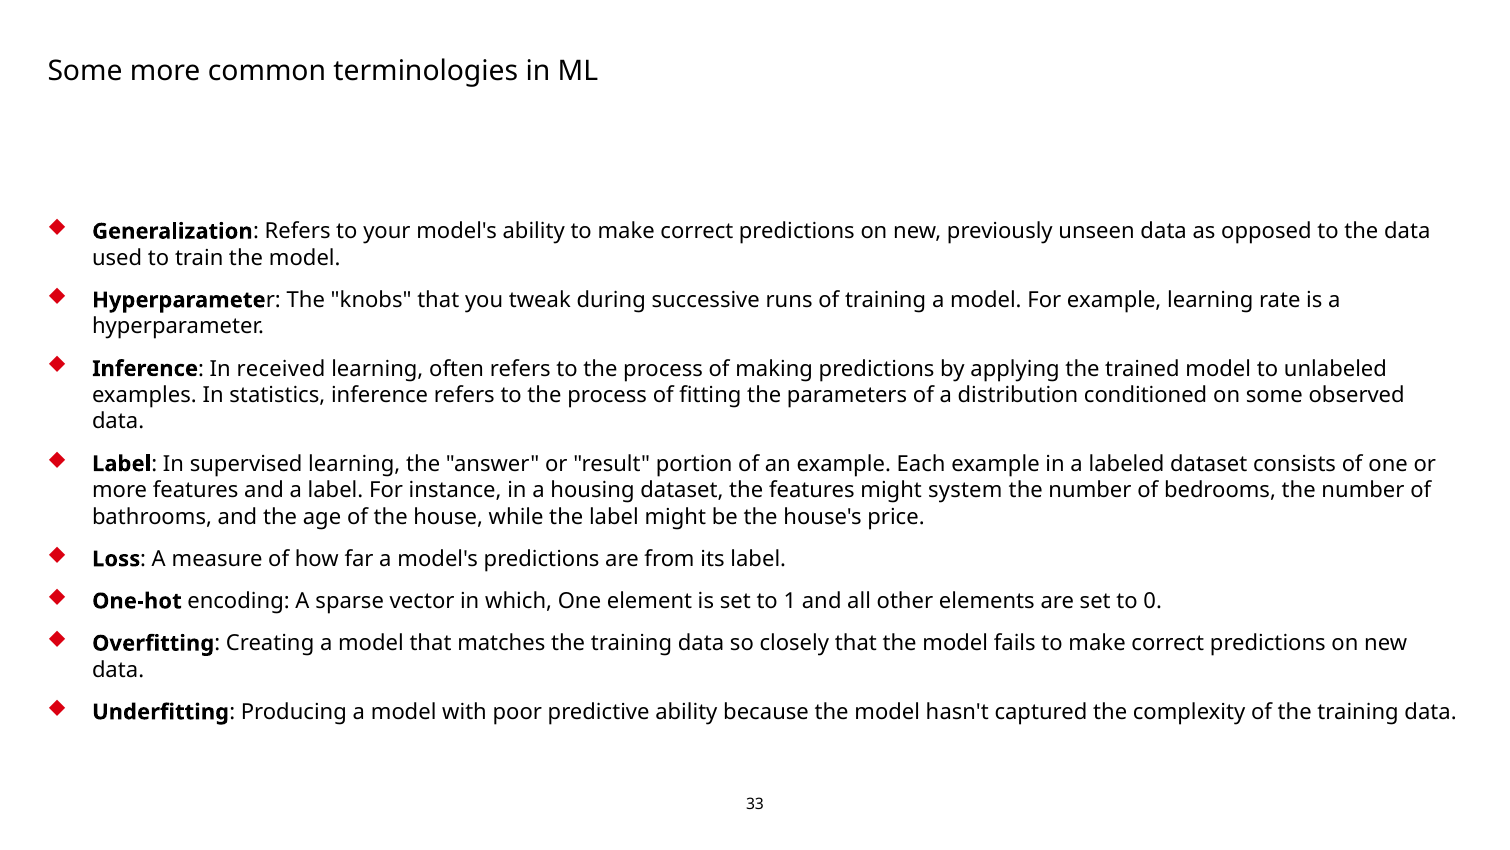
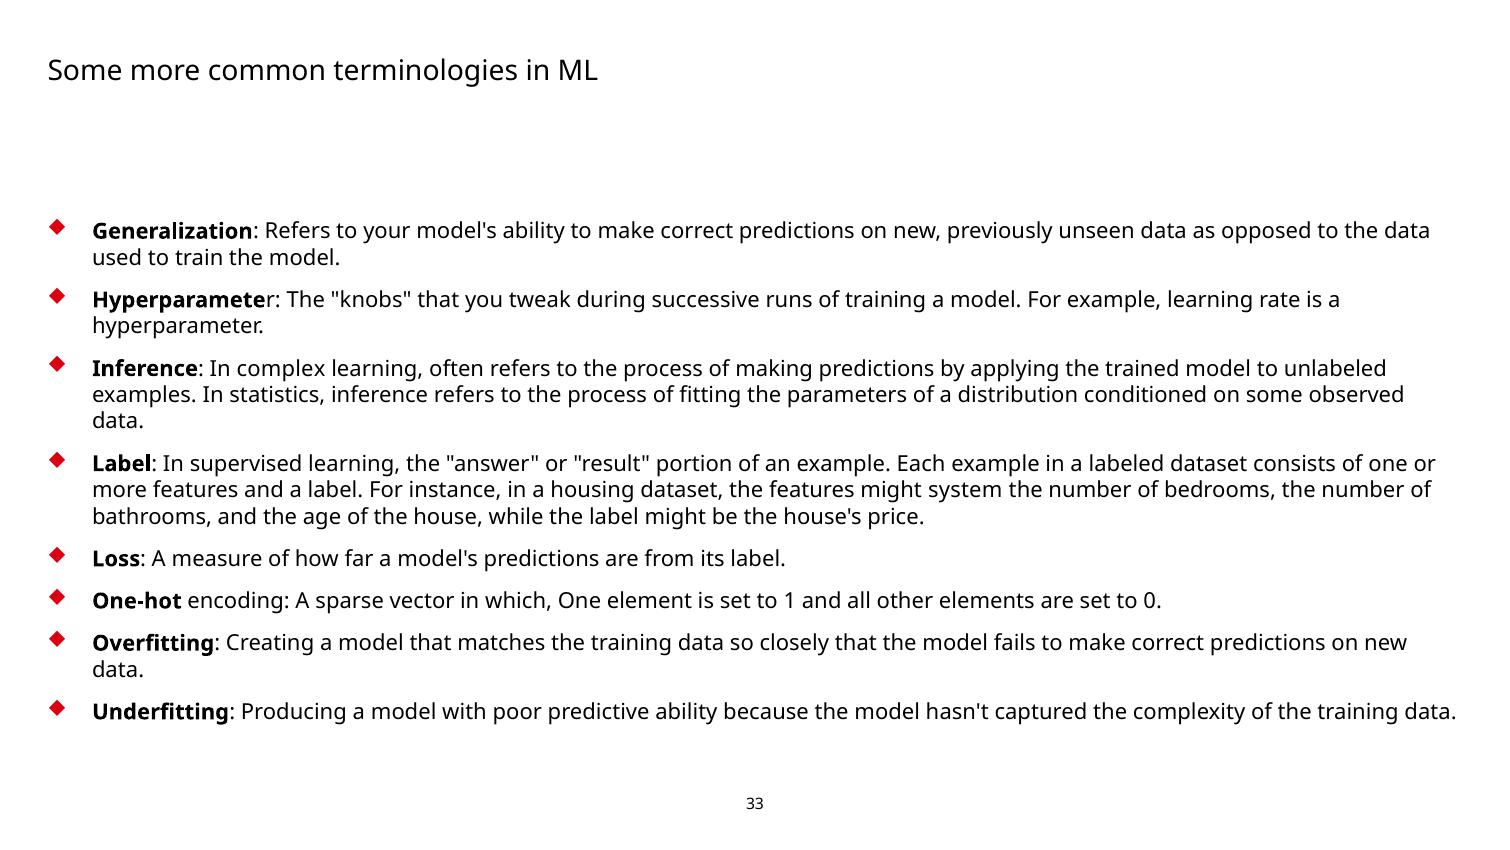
received: received -> complex
